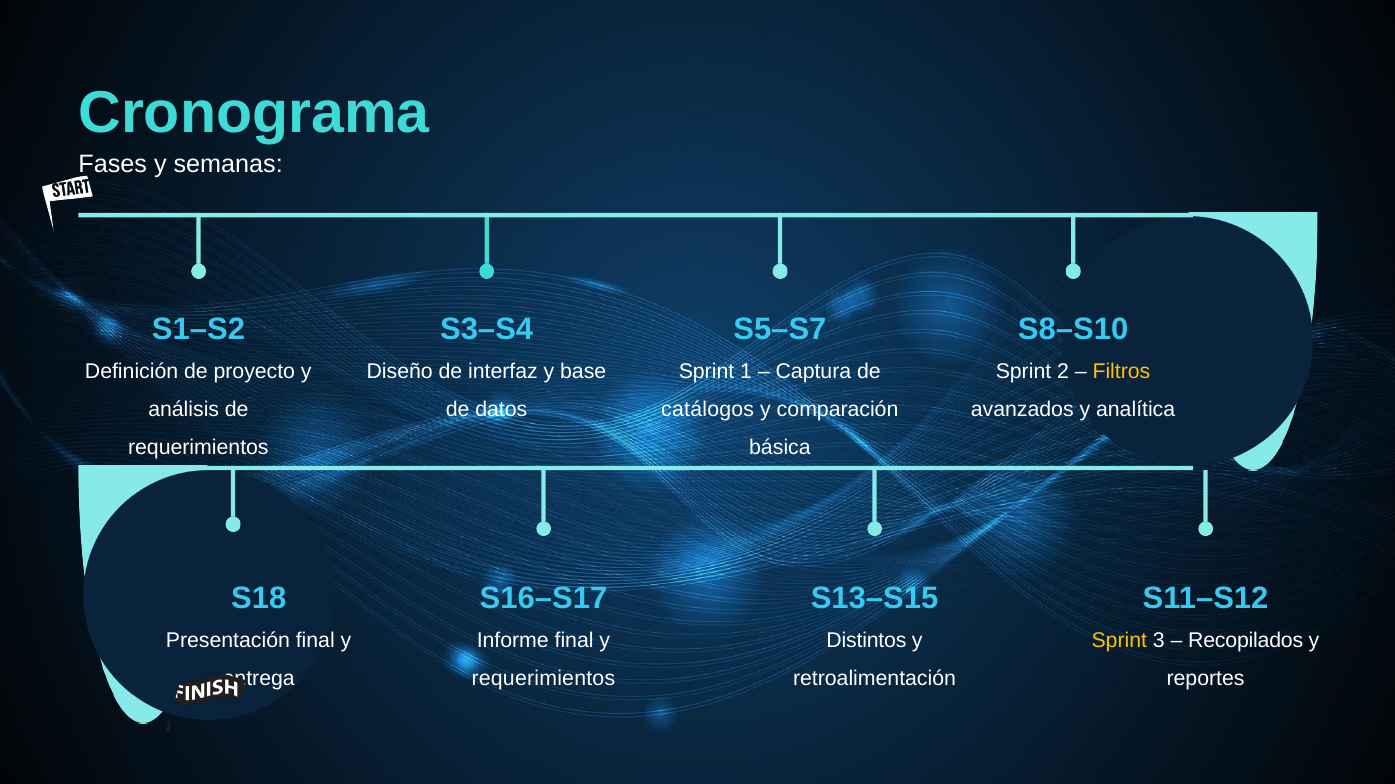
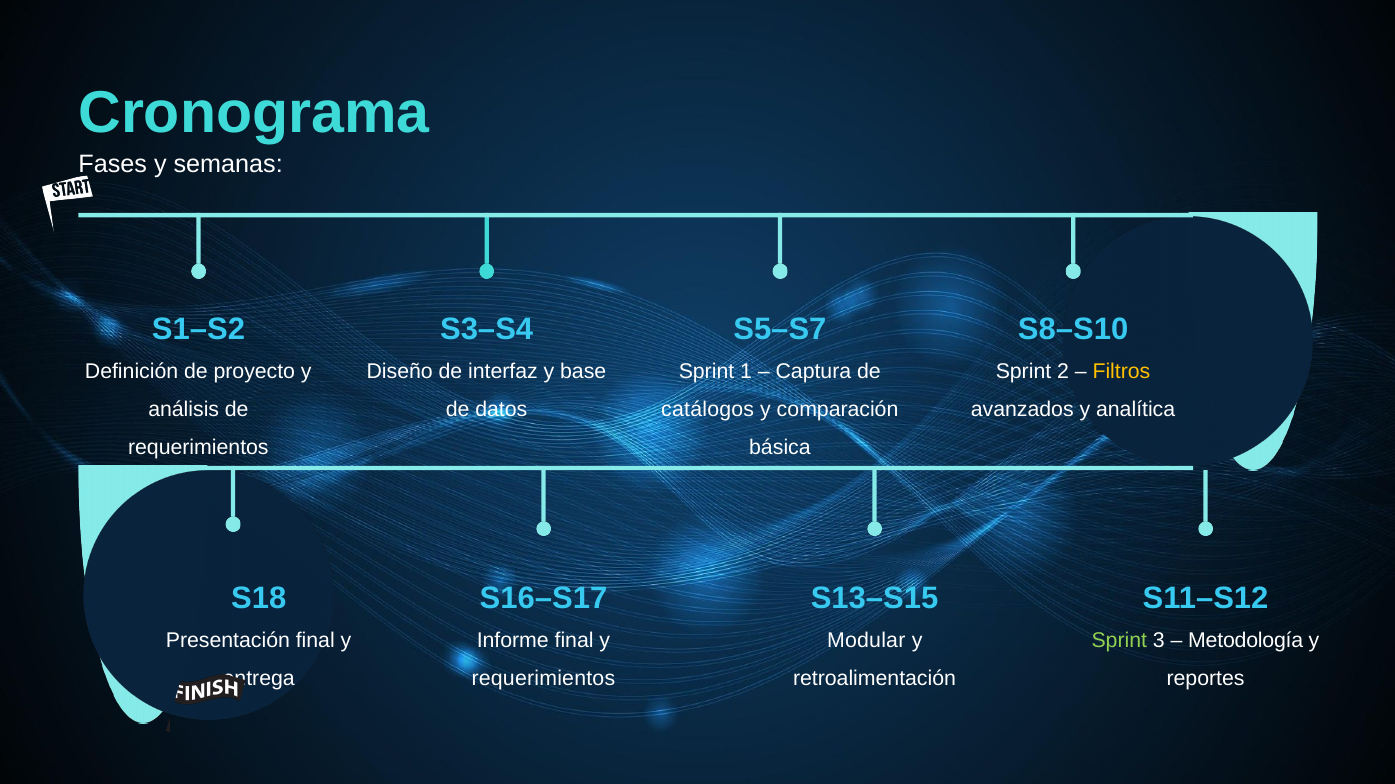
Distintos: Distintos -> Modular
Sprint at (1119, 641) colour: yellow -> light green
Recopilados: Recopilados -> Metodología
